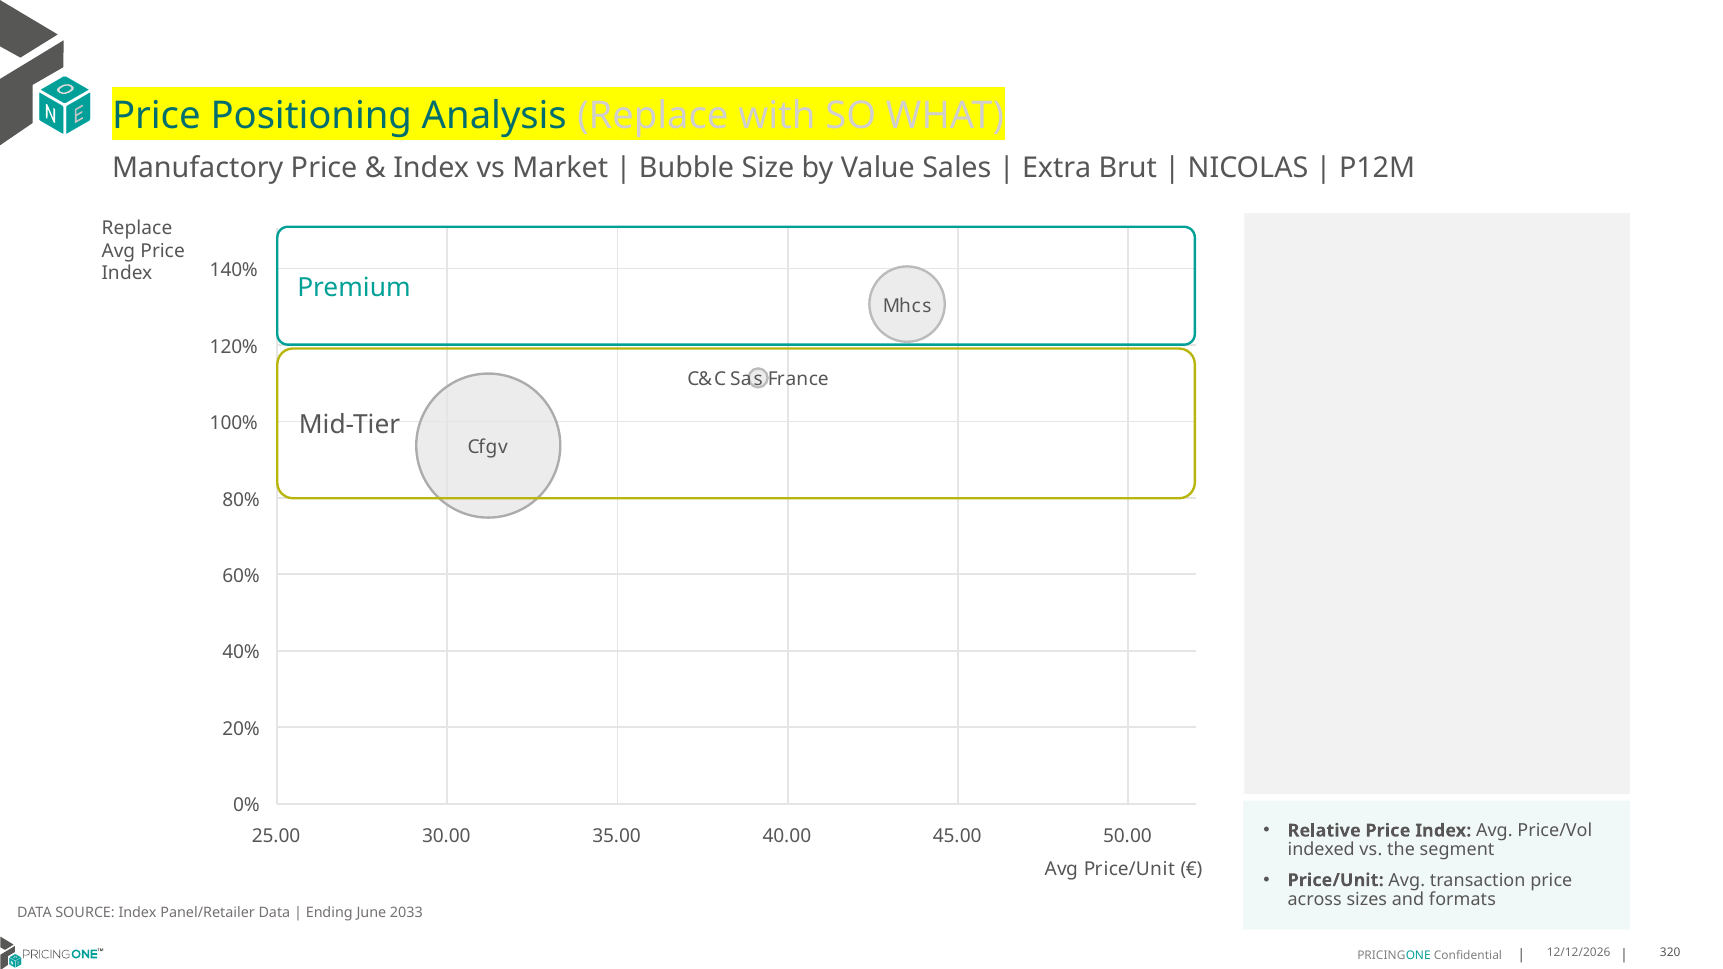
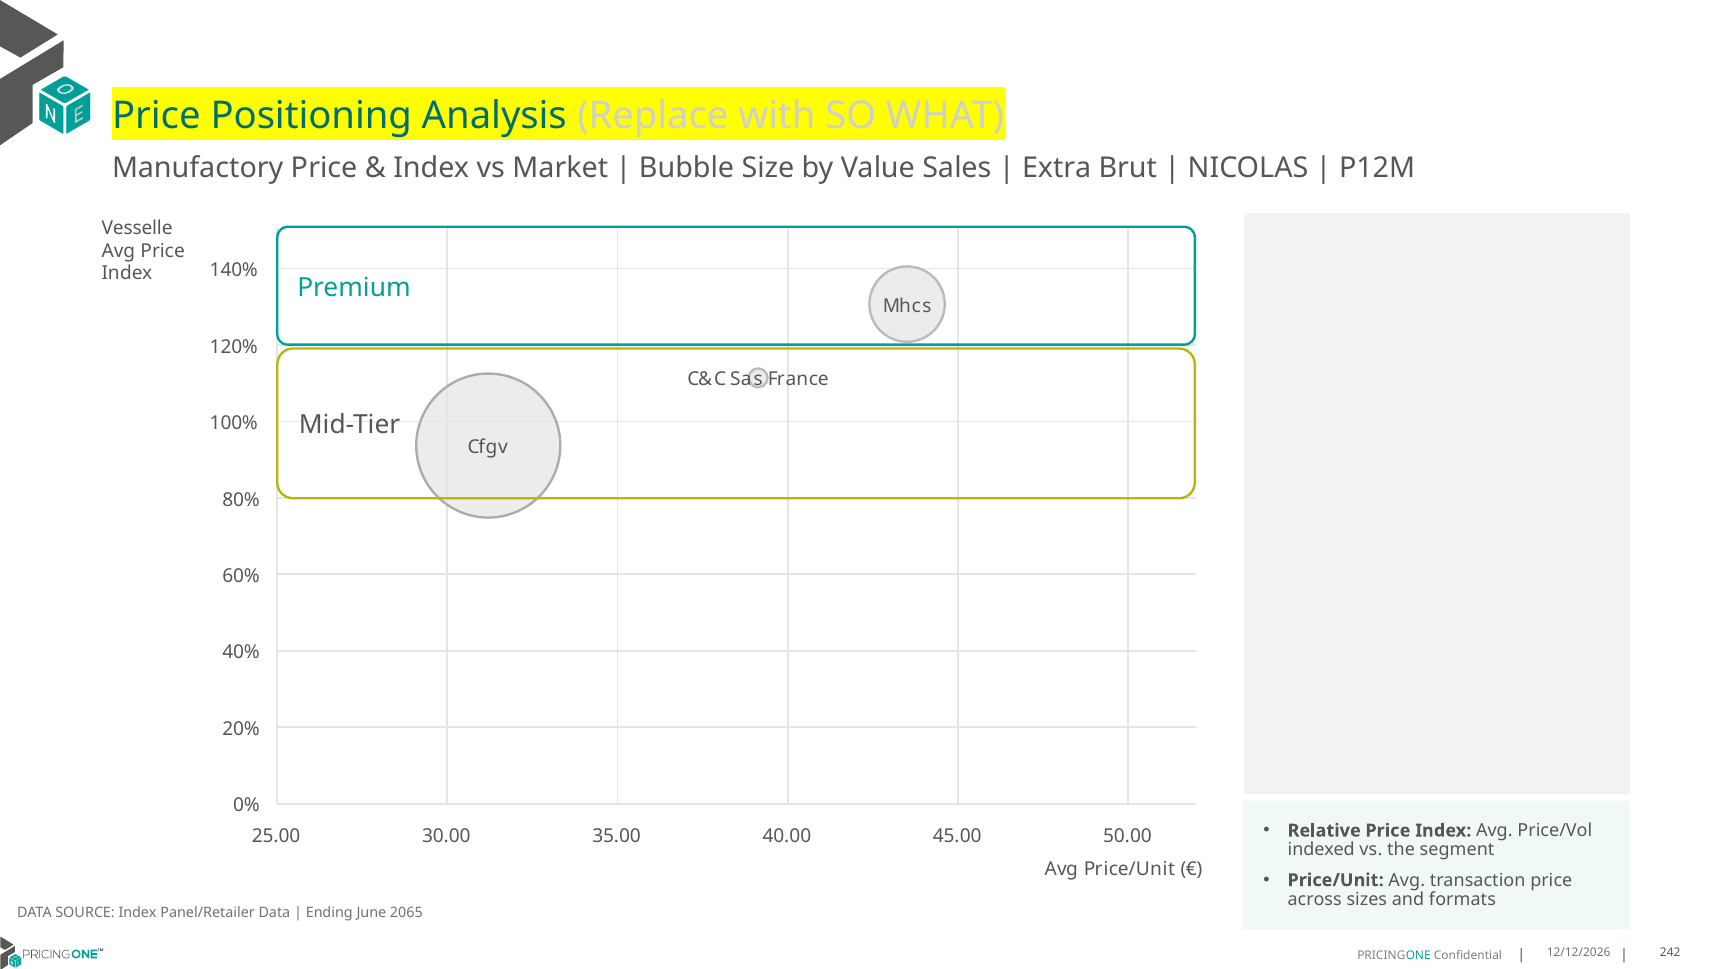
Replace at (137, 228): Replace -> Vesselle
2033: 2033 -> 2065
320: 320 -> 242
